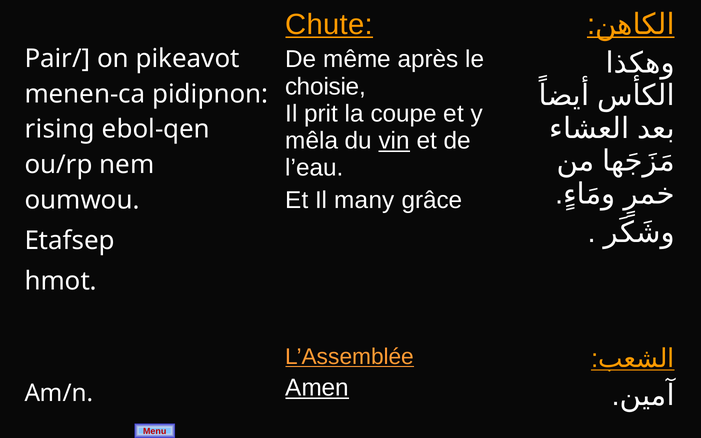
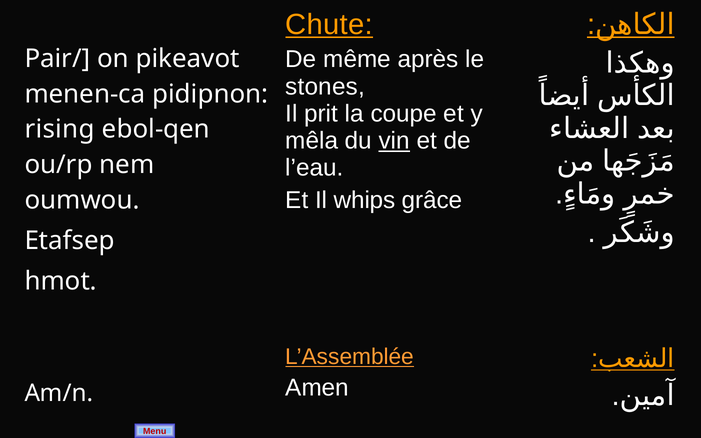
choisie: choisie -> stones
many: many -> whips
Amen underline: present -> none
